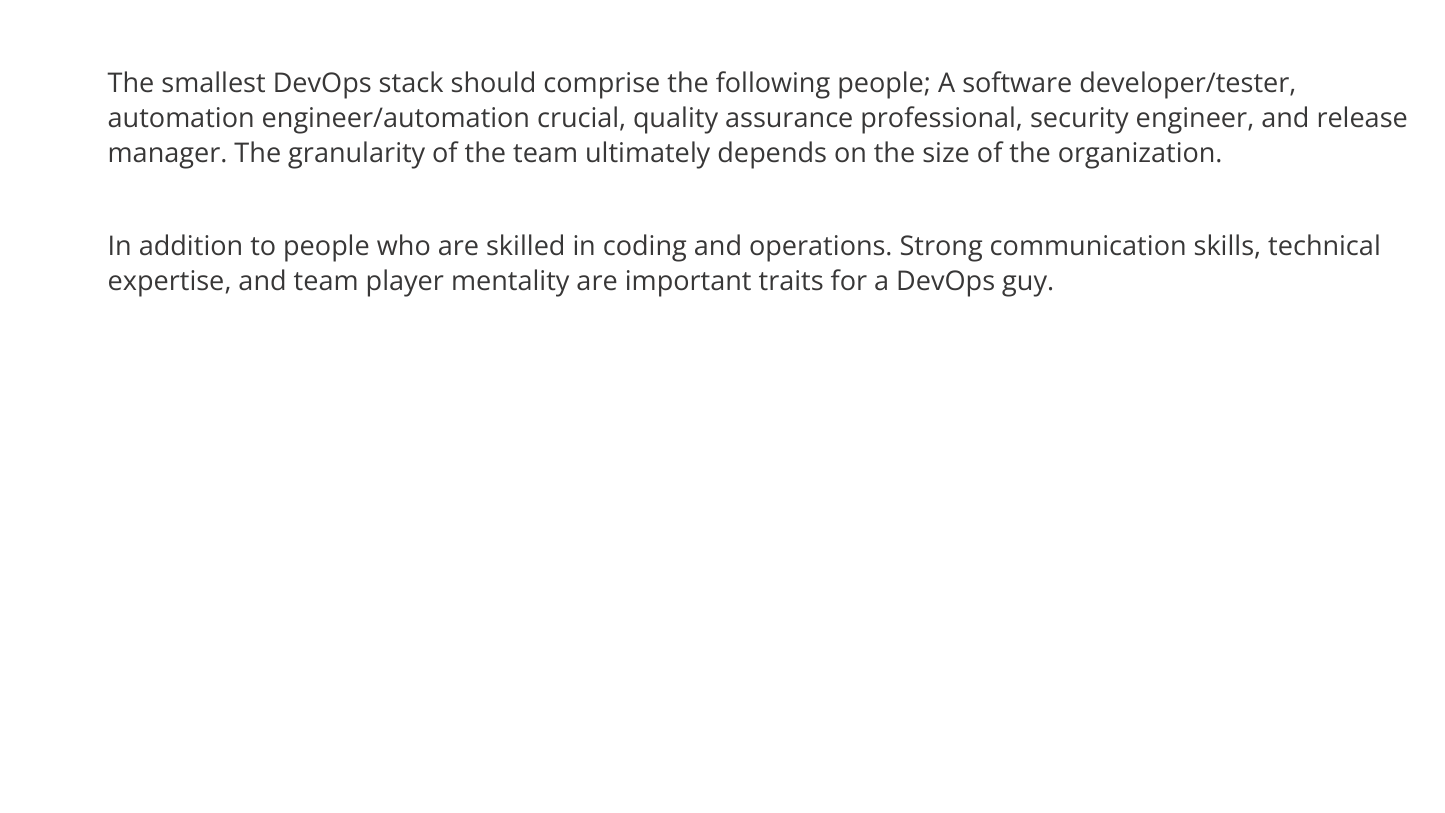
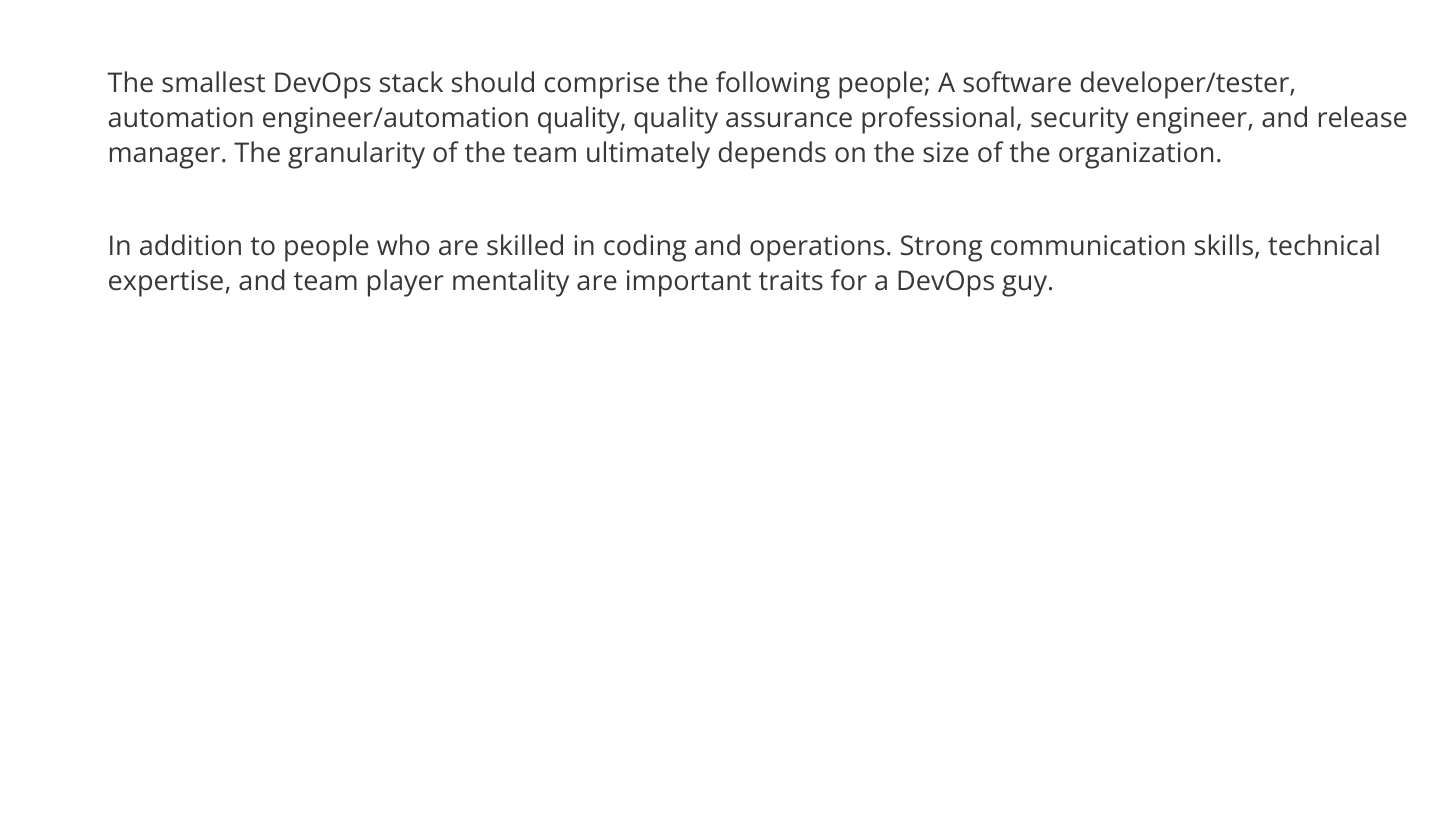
engineer/automation crucial: crucial -> quality
